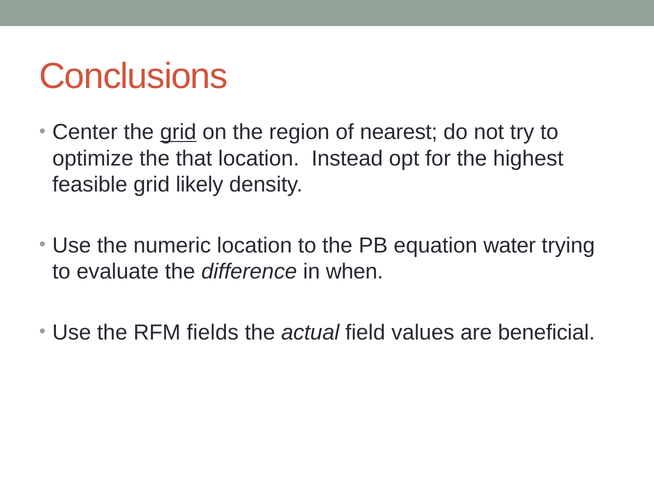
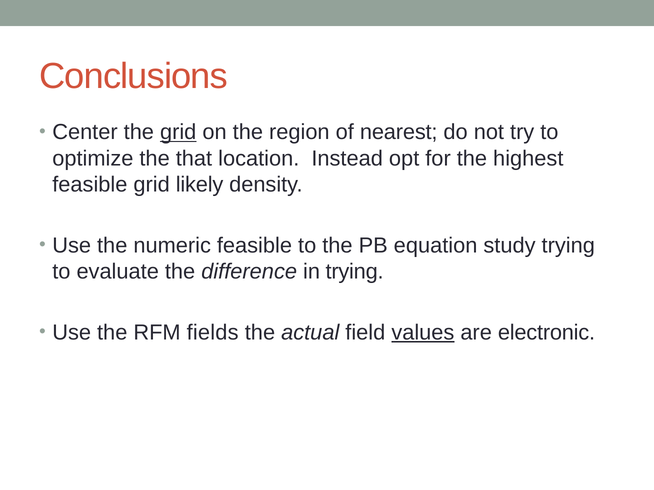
numeric location: location -> feasible
water: water -> study
in when: when -> trying
values underline: none -> present
beneficial: beneficial -> electronic
